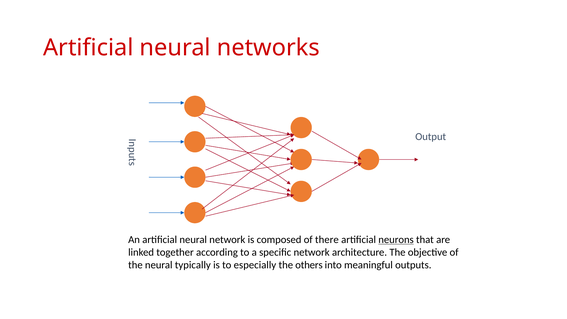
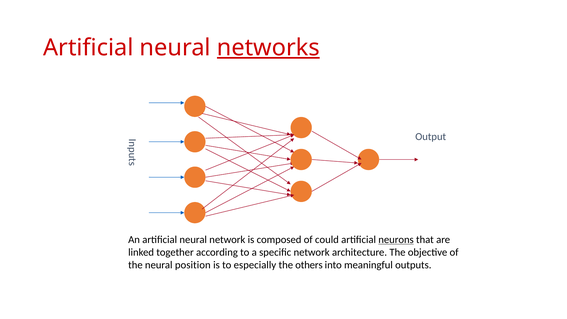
networks underline: none -> present
there: there -> could
typically: typically -> position
